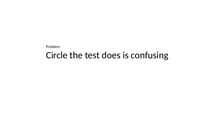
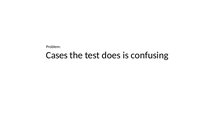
Circle: Circle -> Cases
